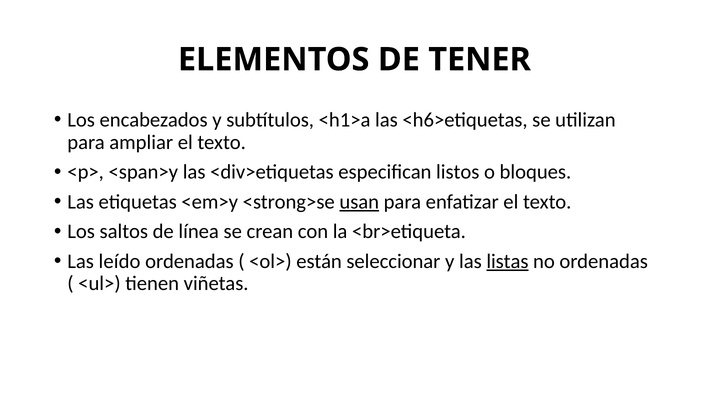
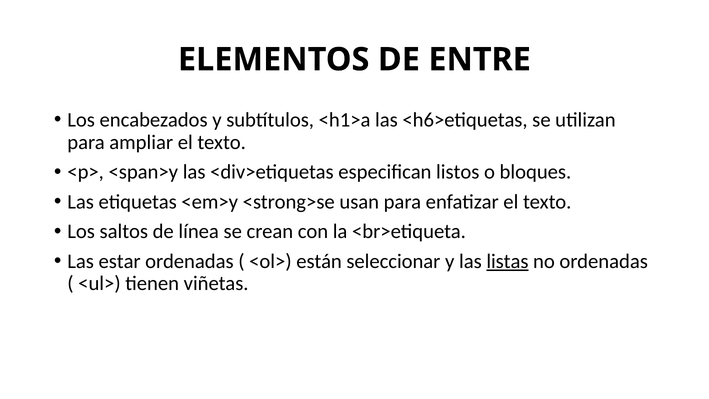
TENER: TENER -> ENTRE
usan underline: present -> none
leído: leído -> estar
